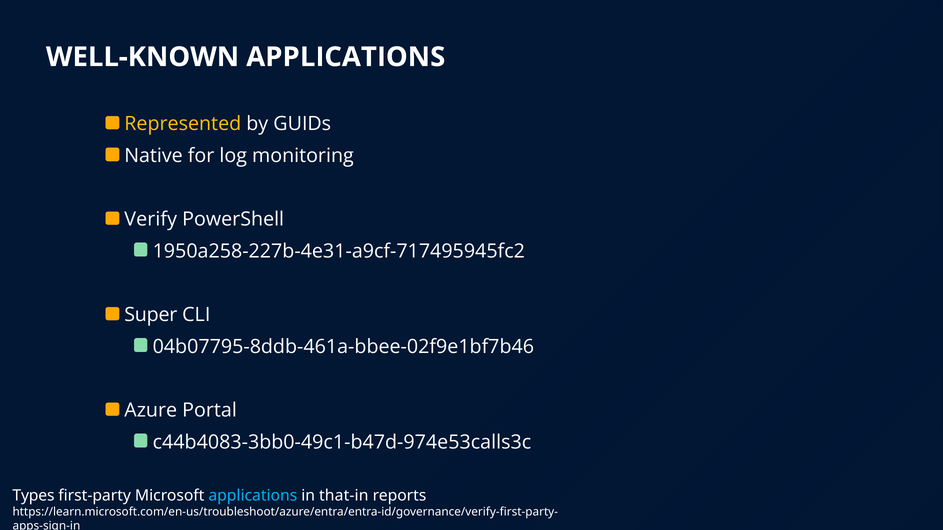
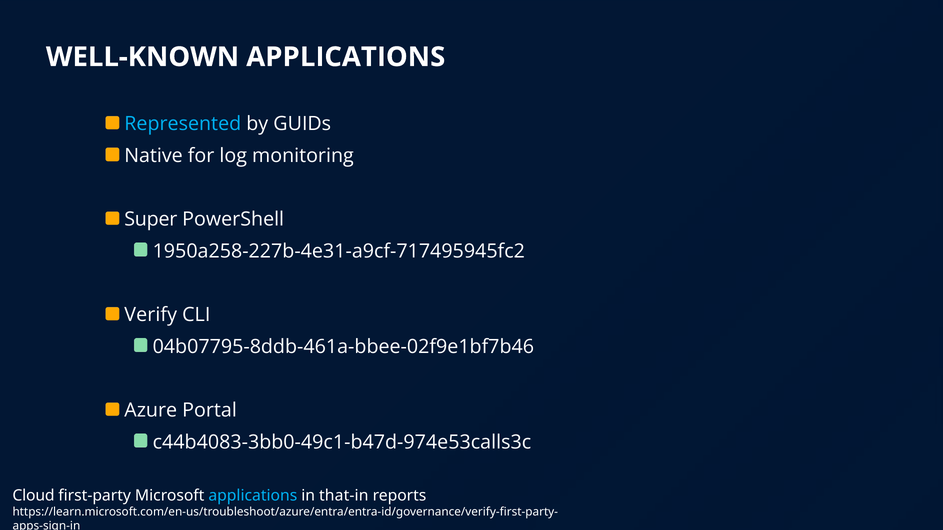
Represented colour: yellow -> light blue
Verify: Verify -> Super
Super: Super -> Verify
Types: Types -> Cloud
